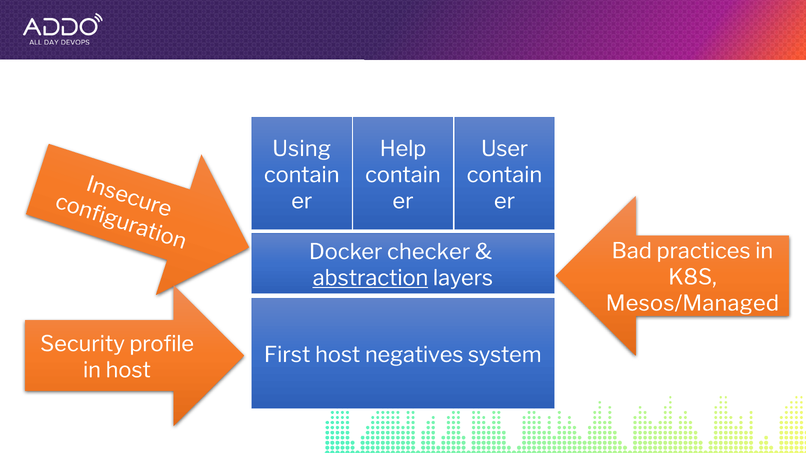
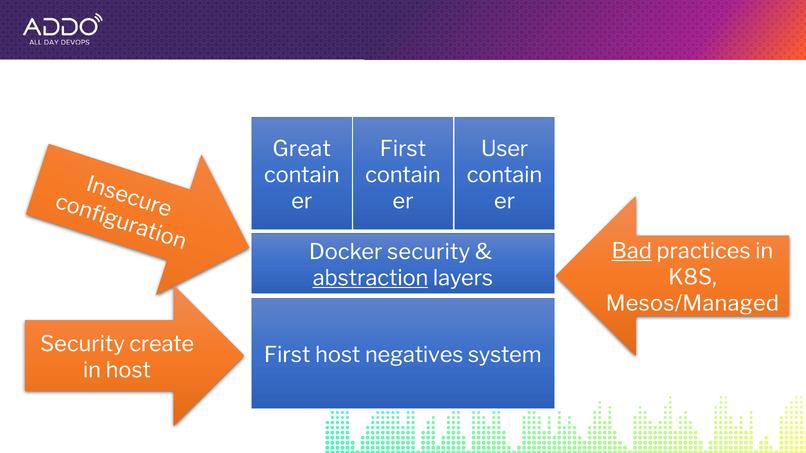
Using: Using -> Great
Help at (403, 149): Help -> First
Bad underline: none -> present
Docker checker: checker -> security
profile: profile -> create
